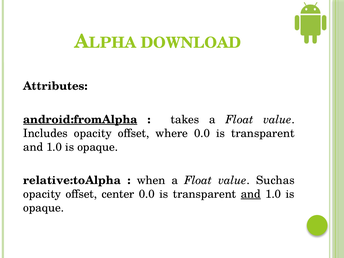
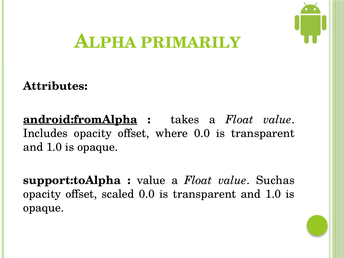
DOWNLOAD: DOWNLOAD -> PRIMARILY
relative:toAlpha: relative:toAlpha -> support:toAlpha
when at (151, 180): when -> value
center: center -> scaled
and at (251, 194) underline: present -> none
